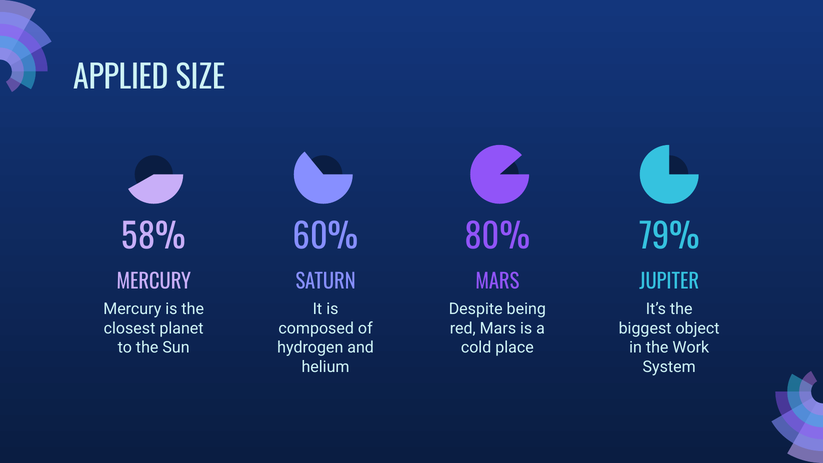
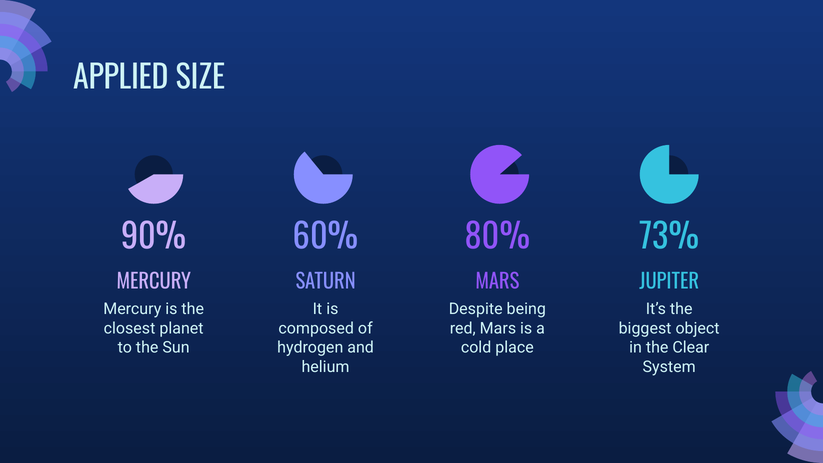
58%: 58% -> 90%
79%: 79% -> 73%
Work: Work -> Clear
